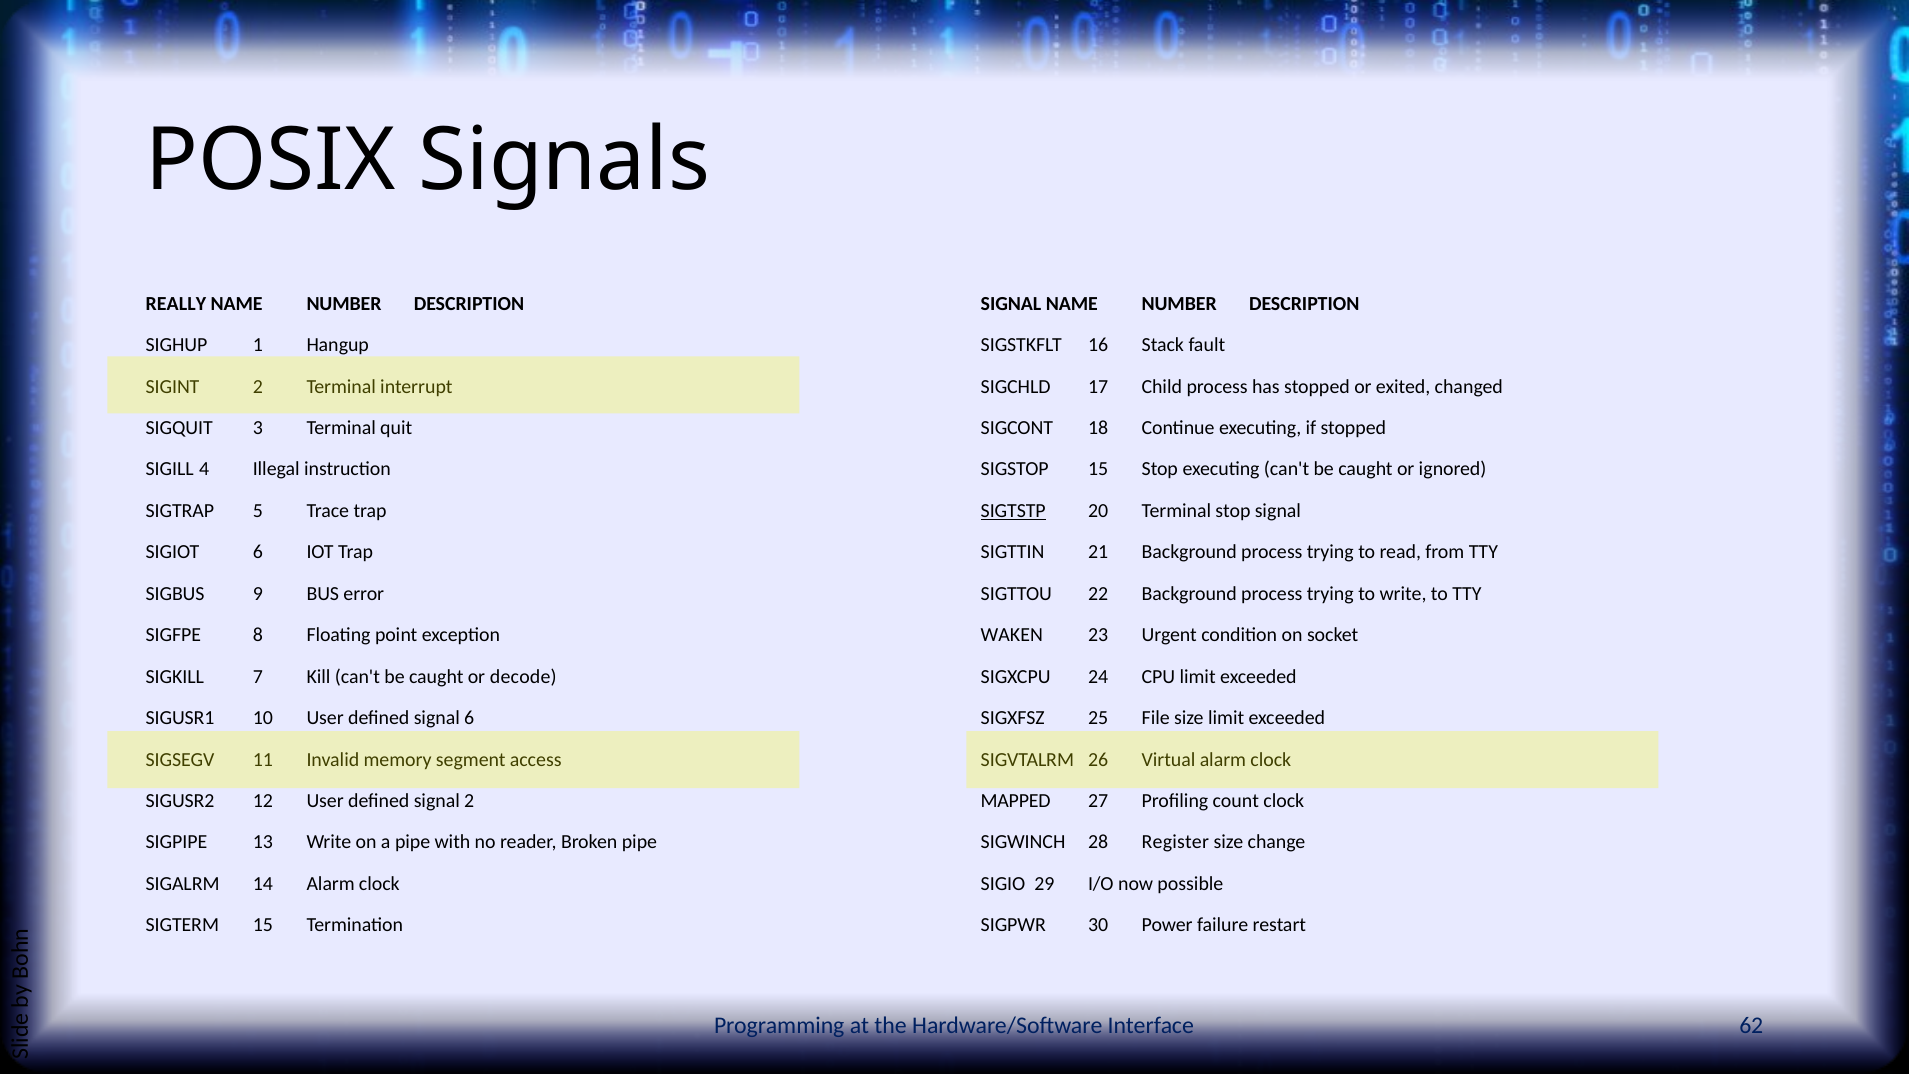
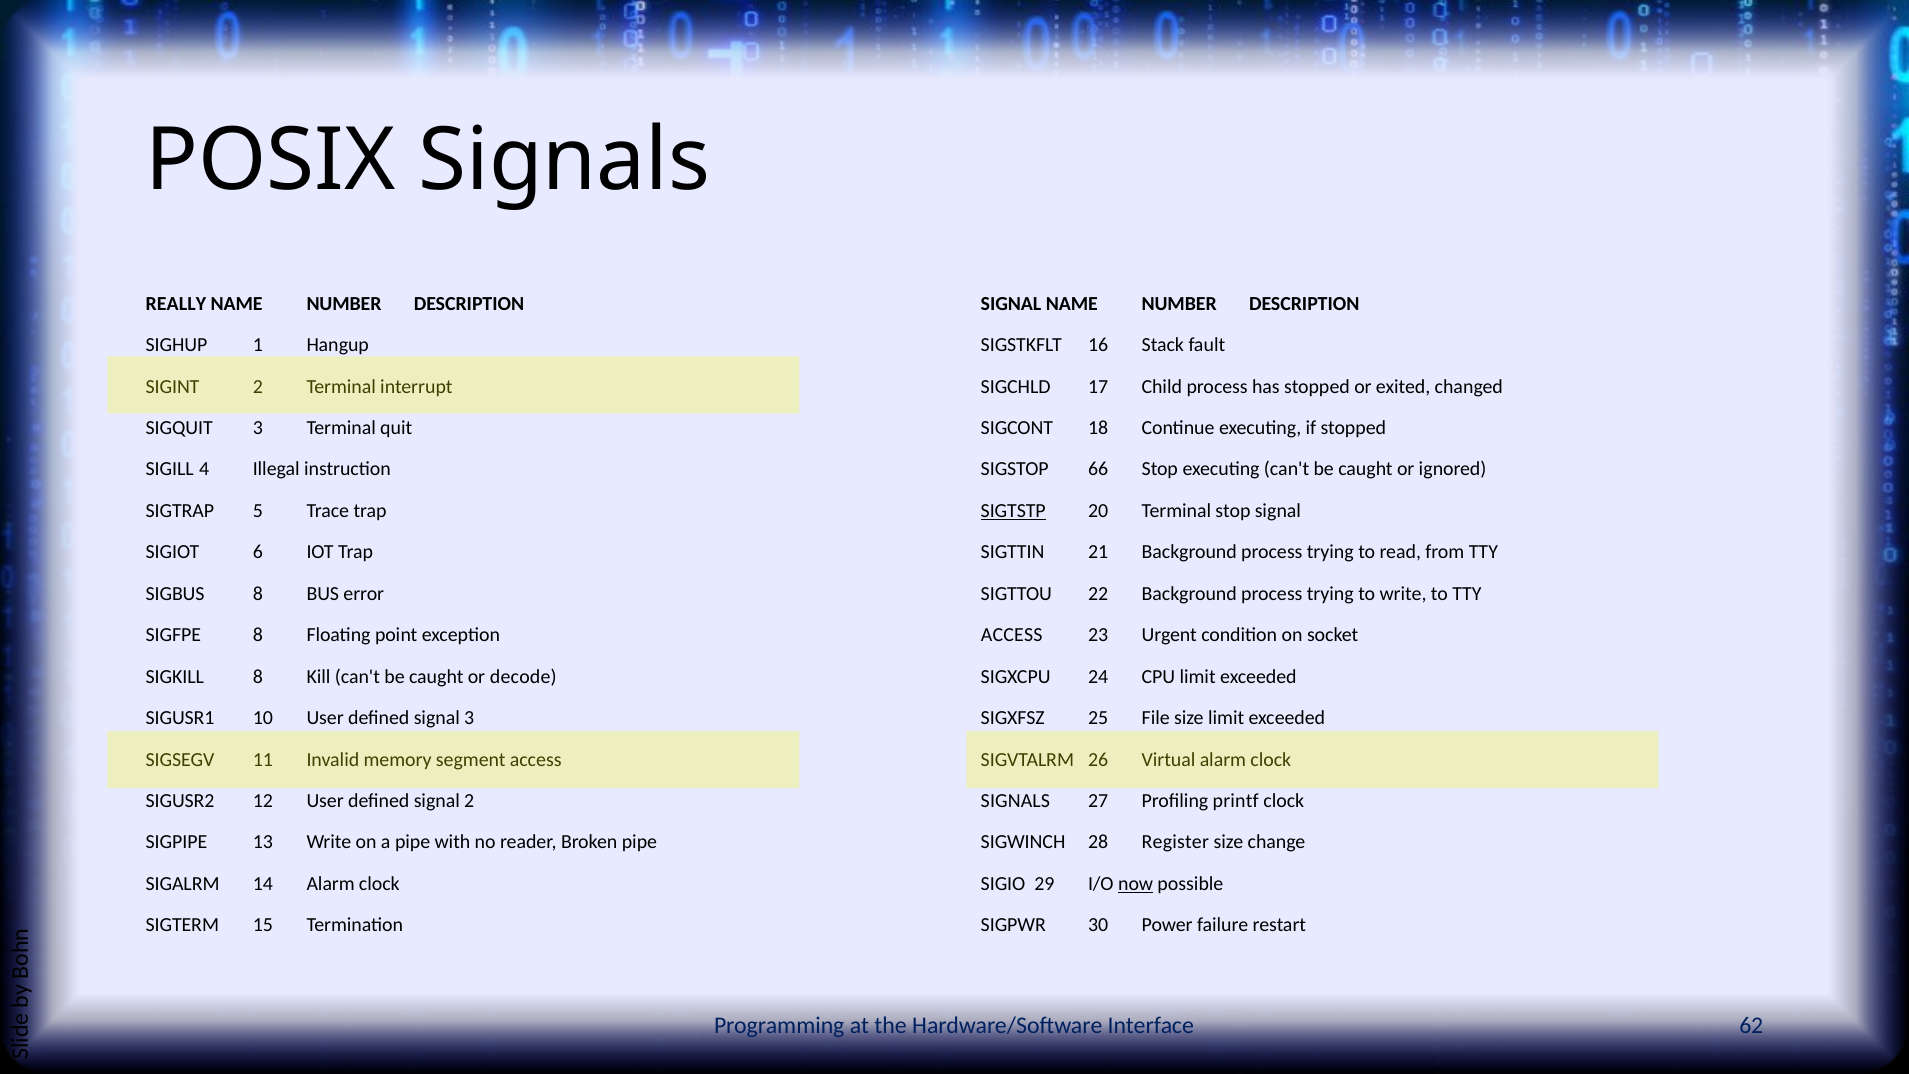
SIGSTOP 15: 15 -> 66
SIGBUS 9: 9 -> 8
WAKEN at (1012, 635): WAKEN -> ACCESS
SIGKILL 7: 7 -> 8
signal 6: 6 -> 3
MAPPED at (1016, 801): MAPPED -> SIGNALS
count: count -> printf
now underline: none -> present
